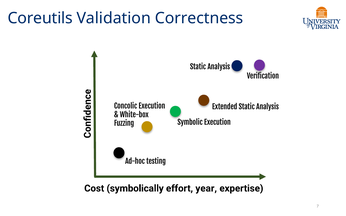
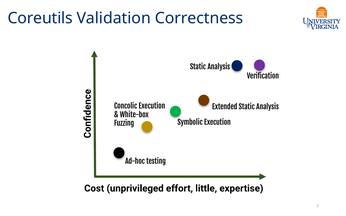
symbolically: symbolically -> unprivileged
year: year -> little
